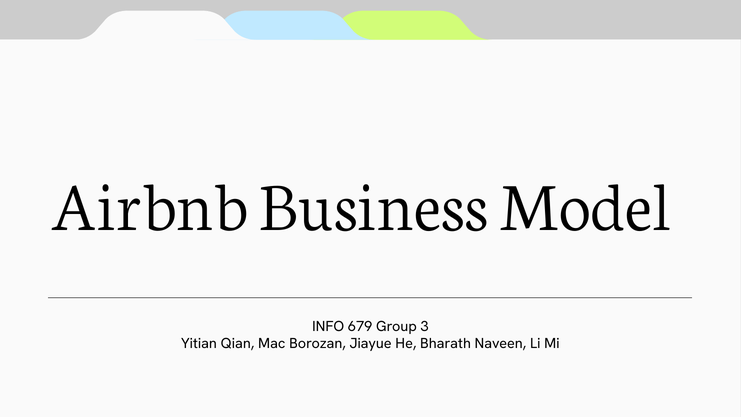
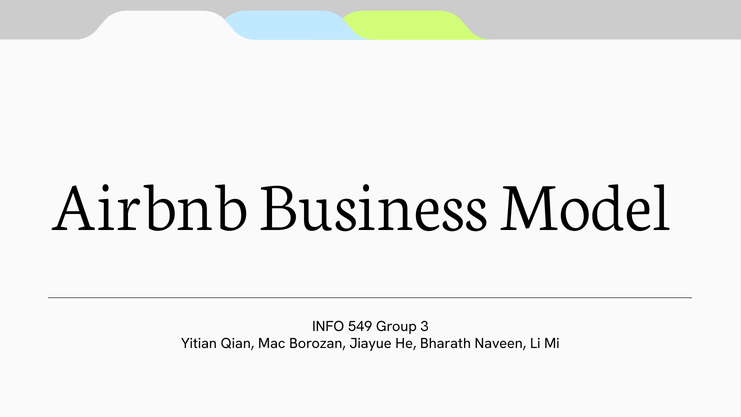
679: 679 -> 549
